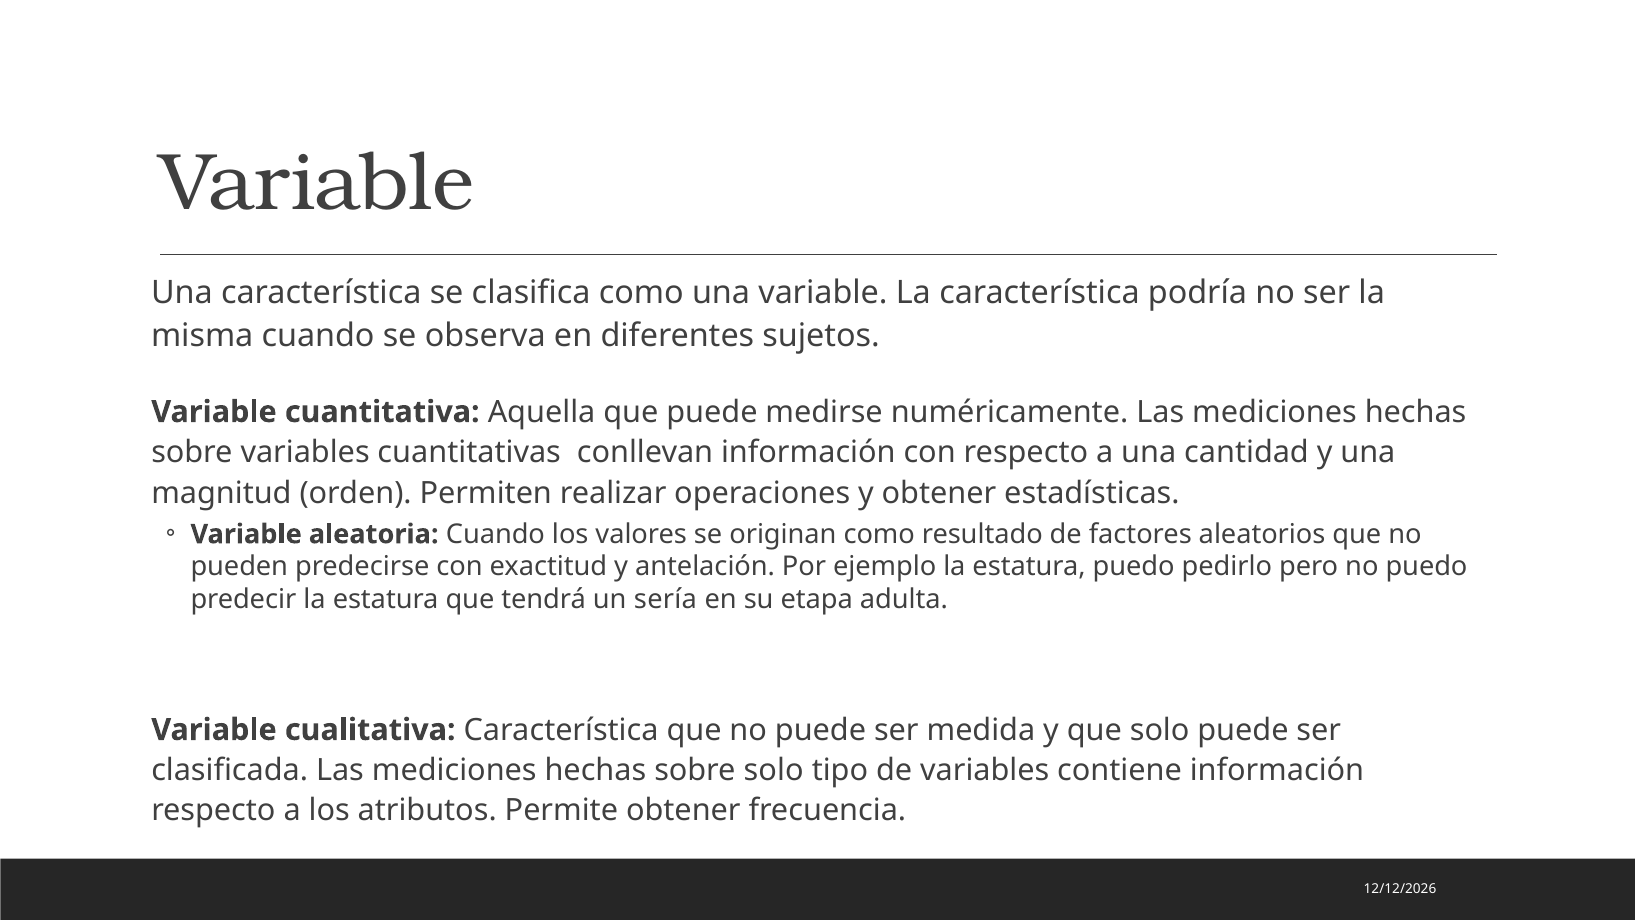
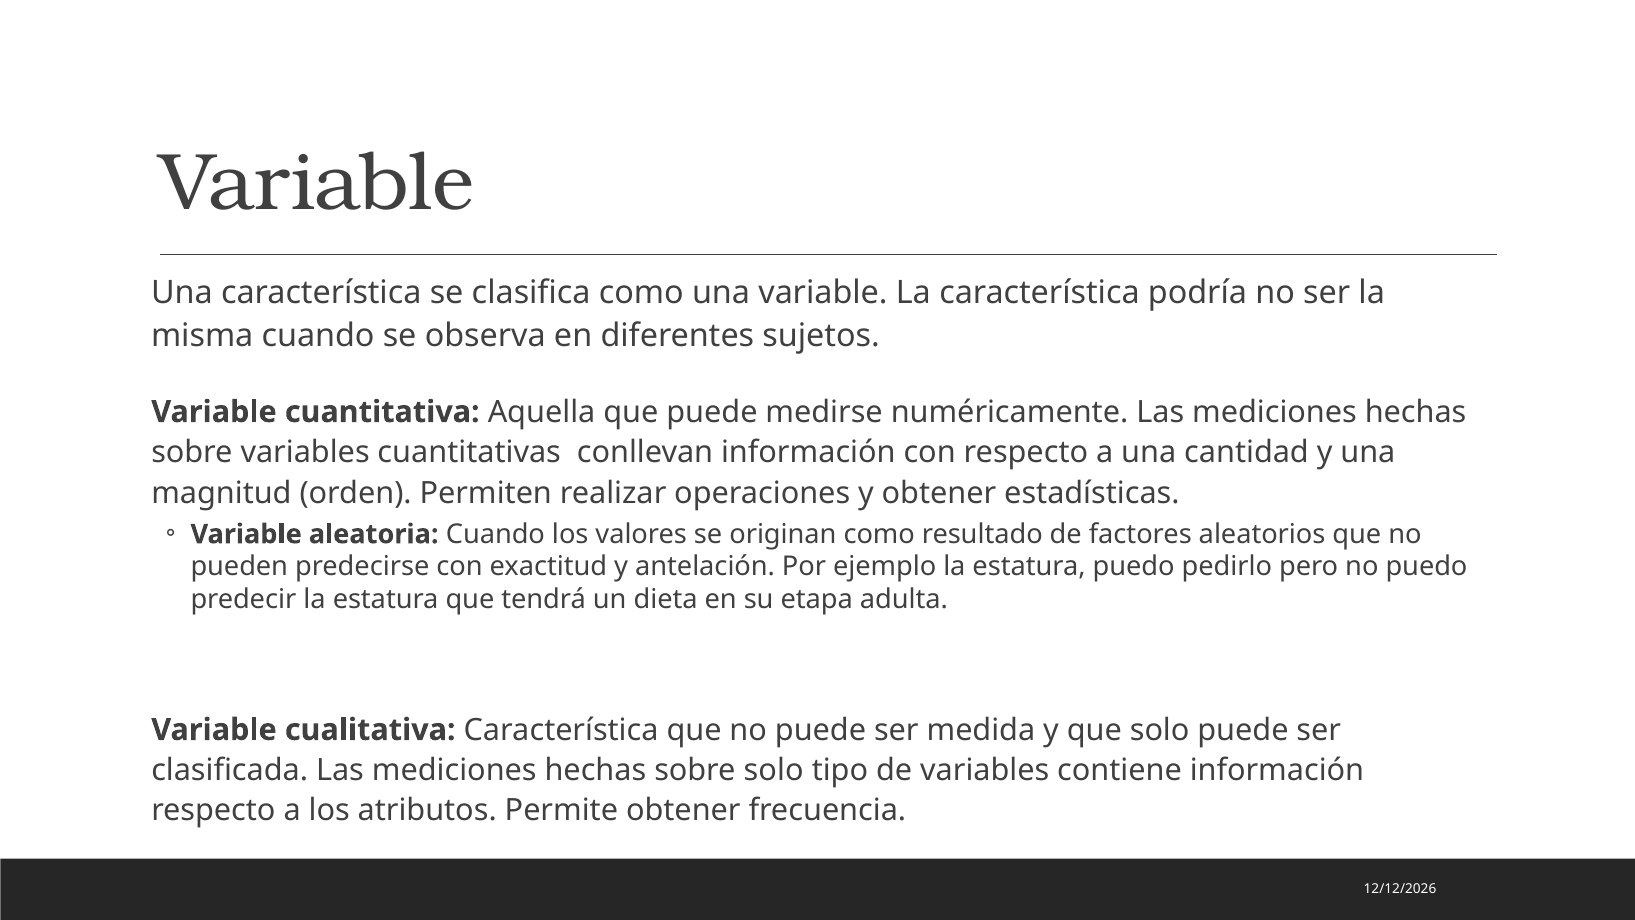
sería: sería -> dieta
